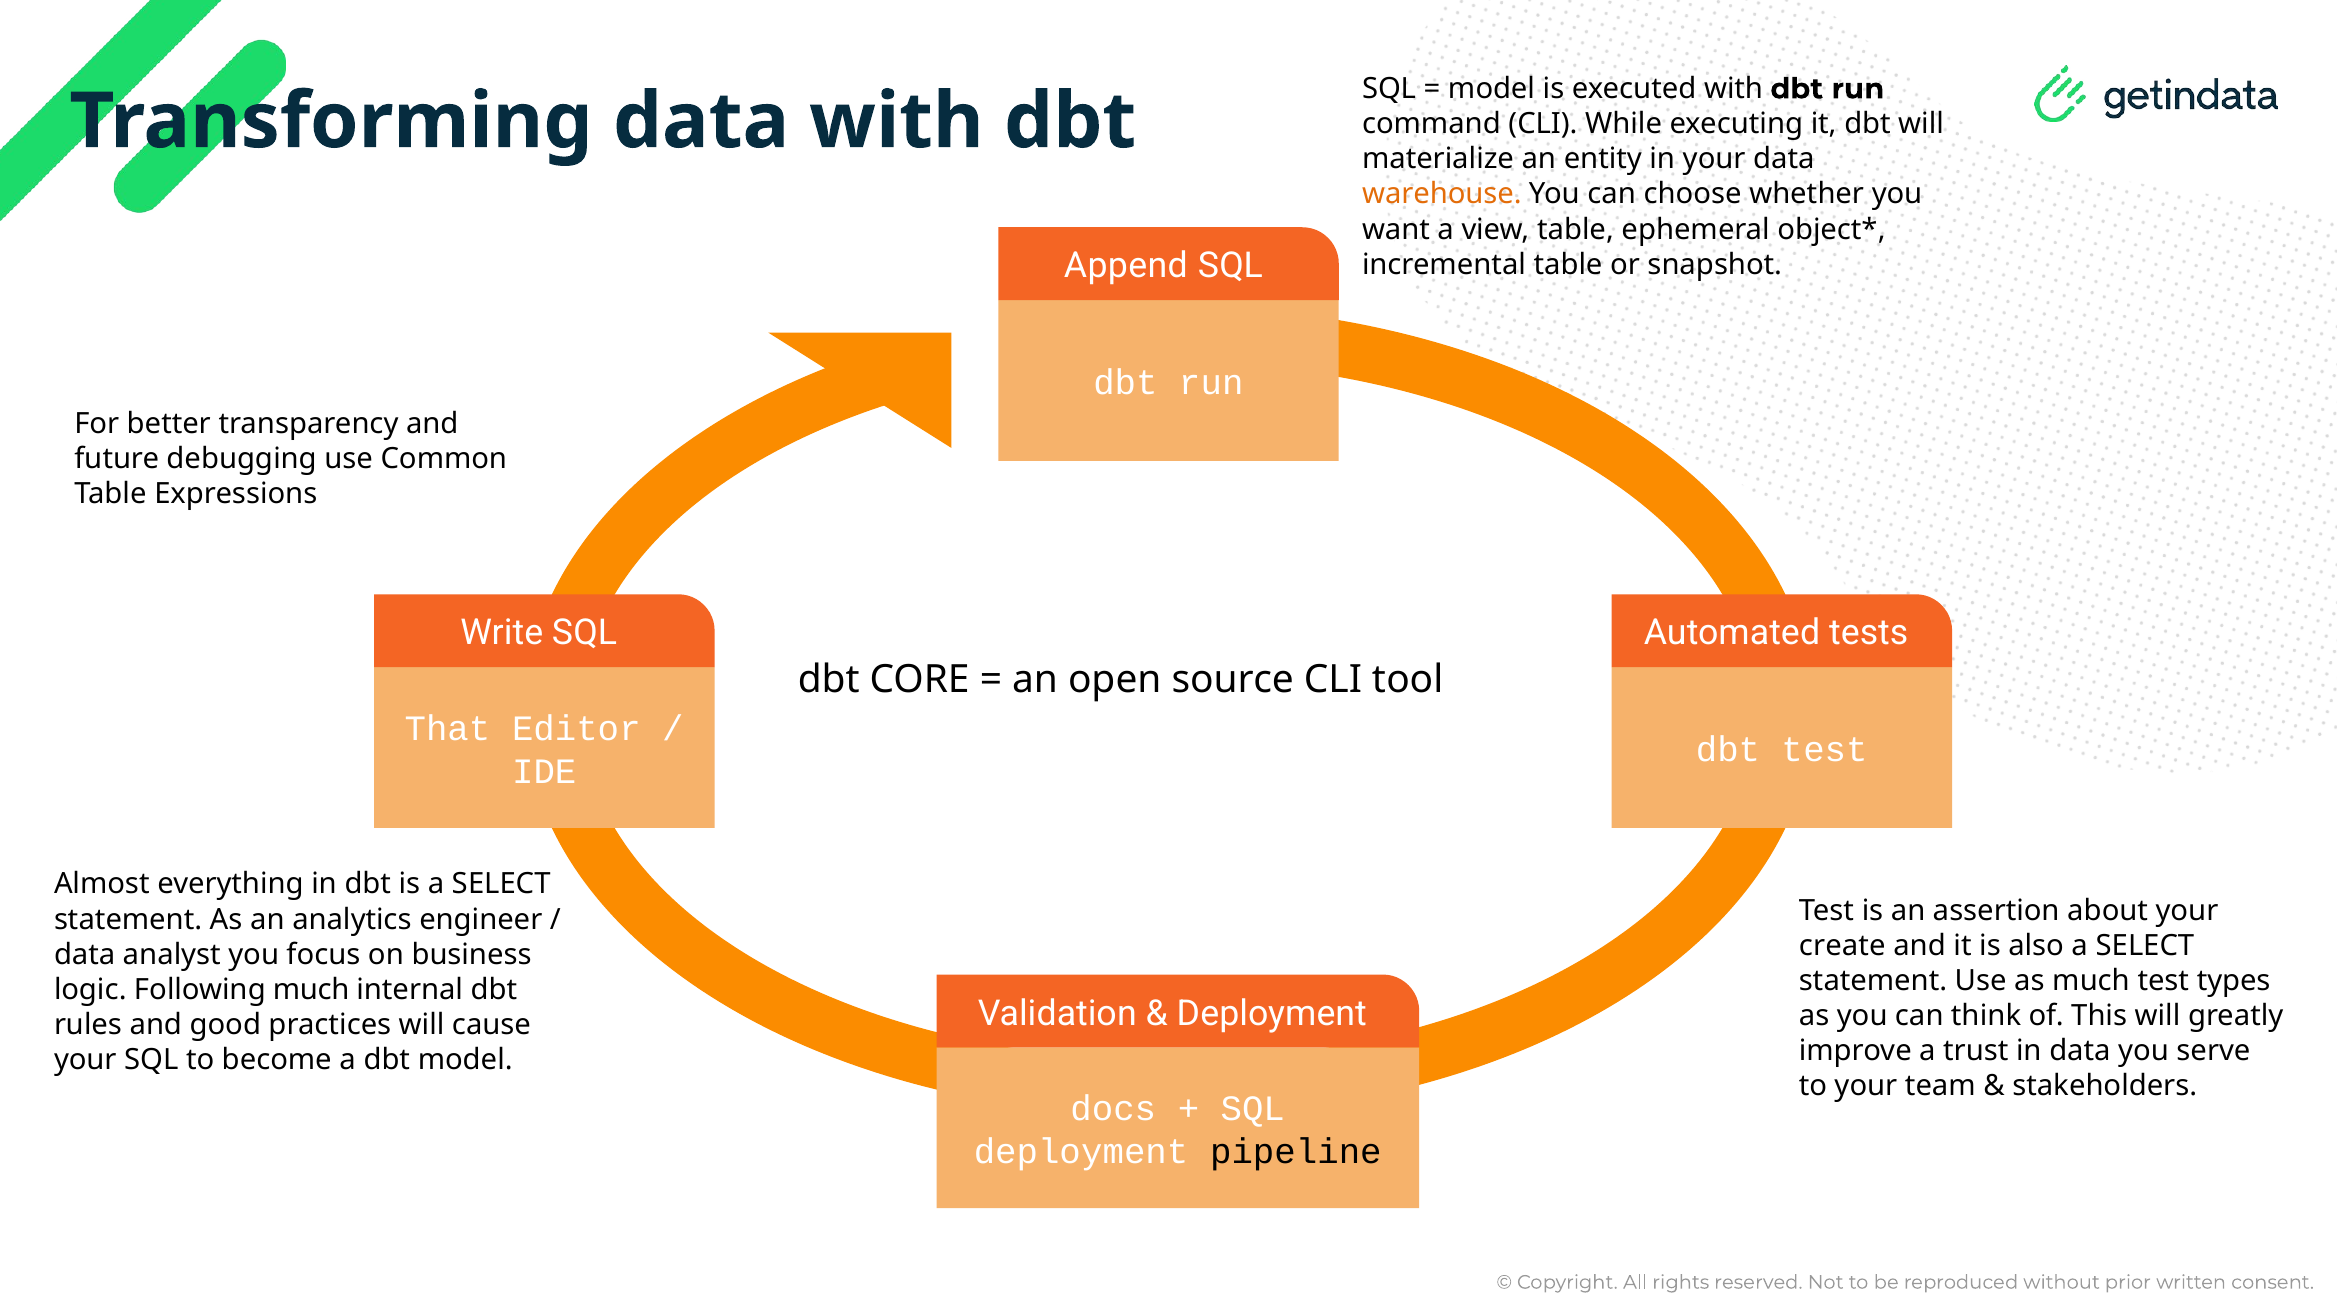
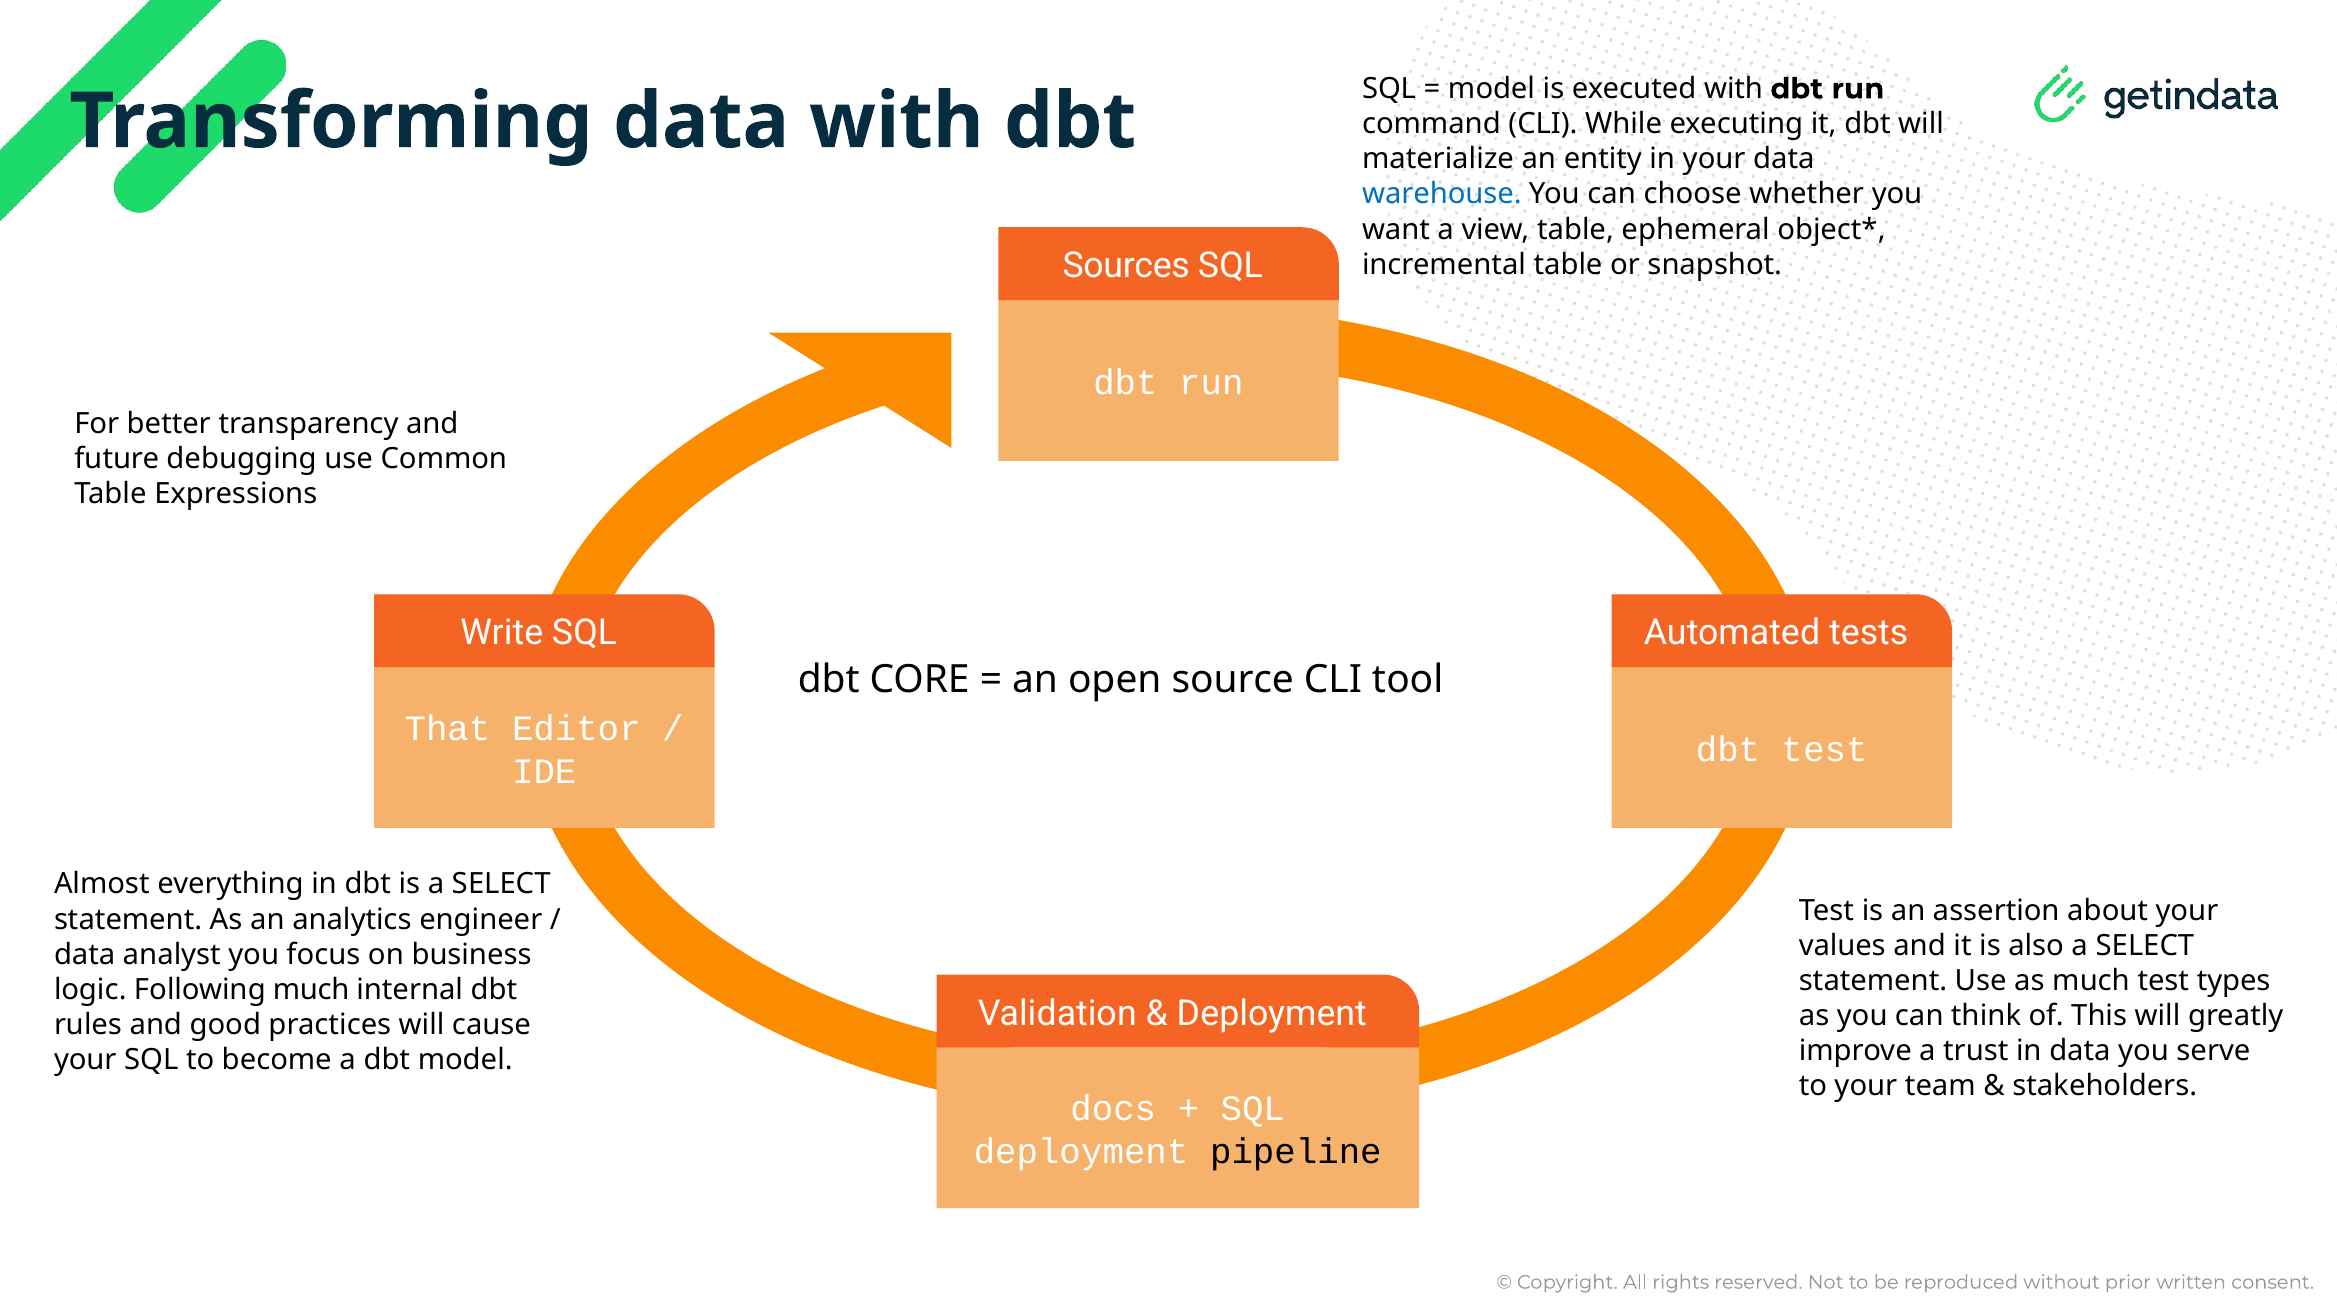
warehouse colour: orange -> blue
Append: Append -> Sources
create: create -> values
